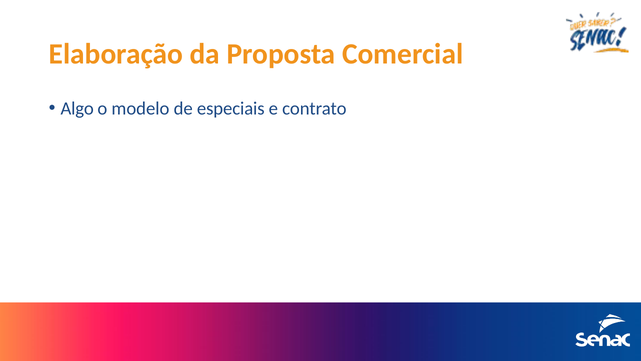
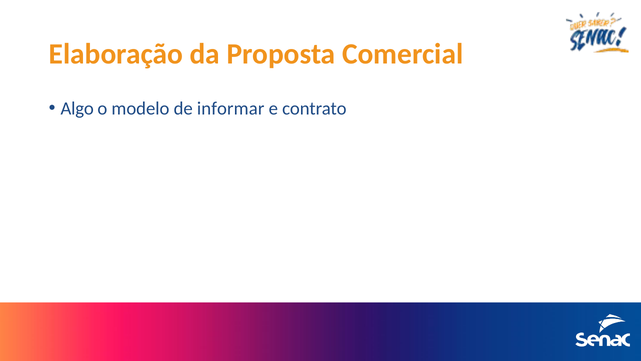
especiais: especiais -> informar
